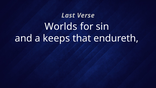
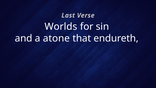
keeps: keeps -> atone
